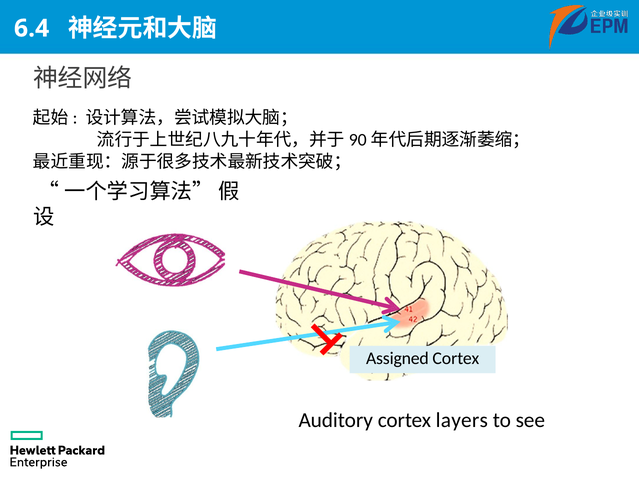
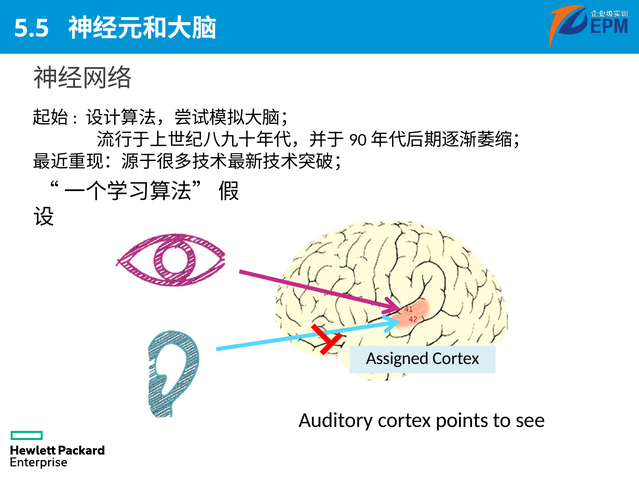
6.4: 6.4 -> 5.5
layers: layers -> points
